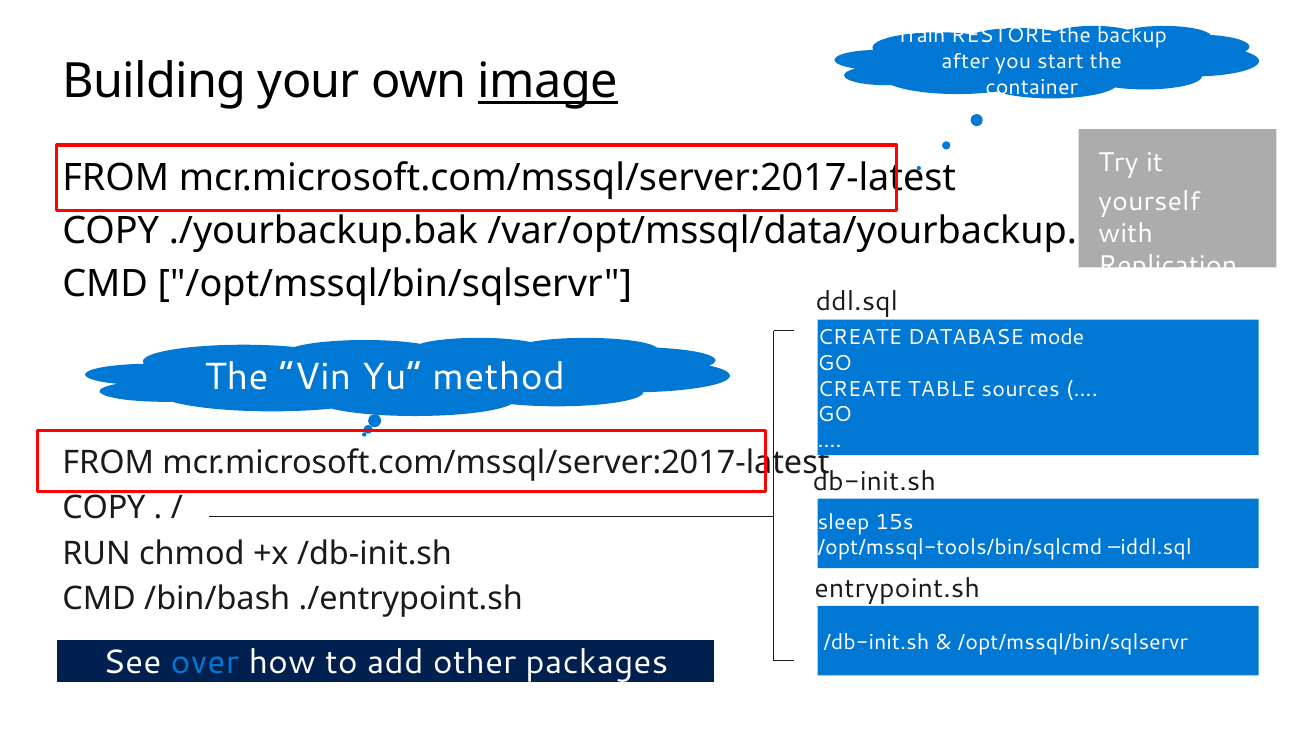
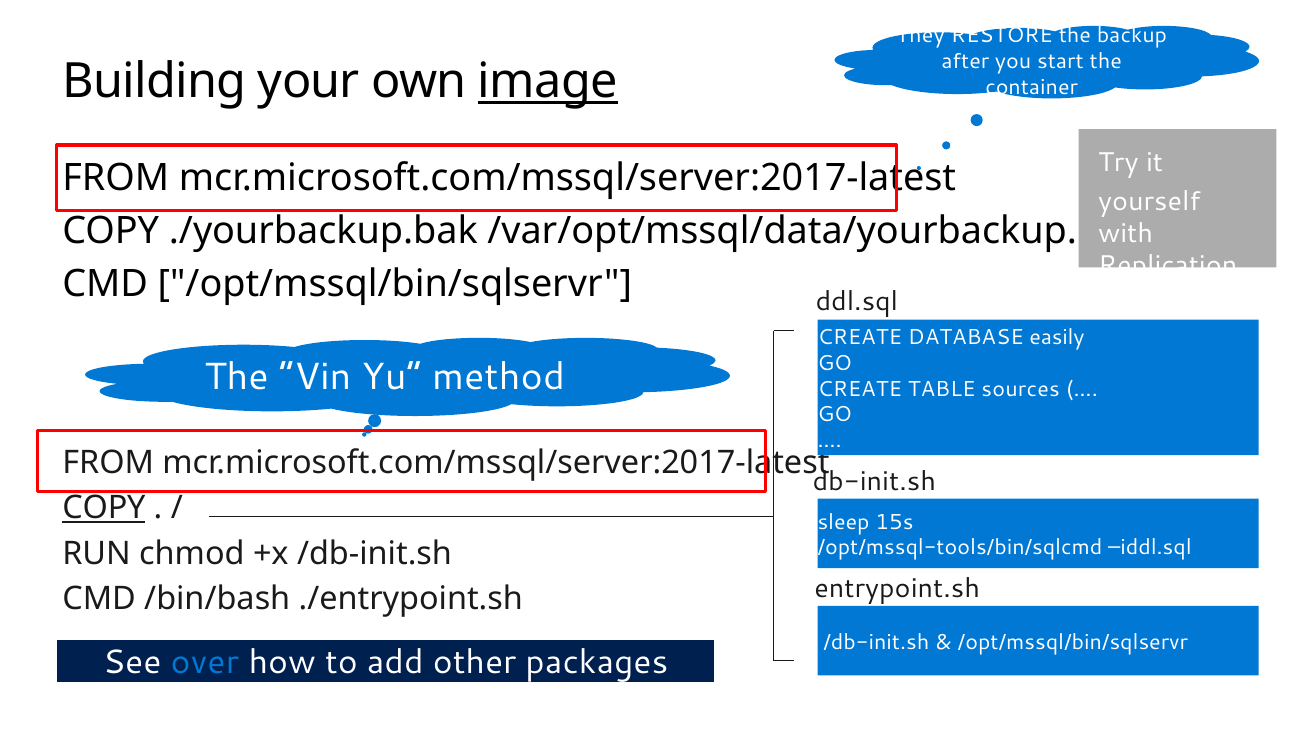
Train: Train -> They
mode: mode -> easily
COPY at (104, 508) underline: none -> present
